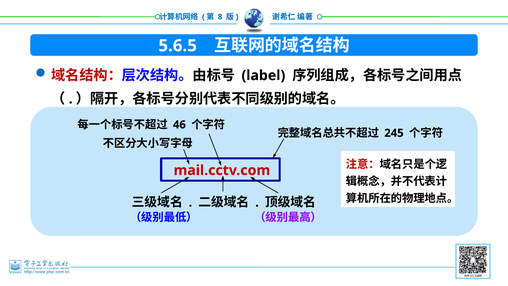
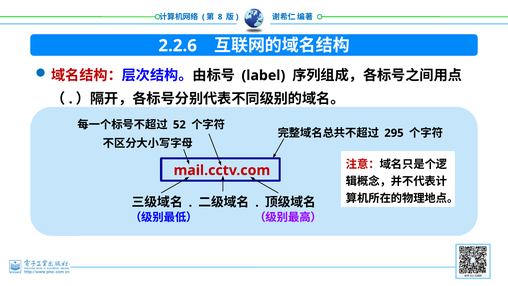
5.6.5: 5.6.5 -> 2.2.6
46: 46 -> 52
245: 245 -> 295
